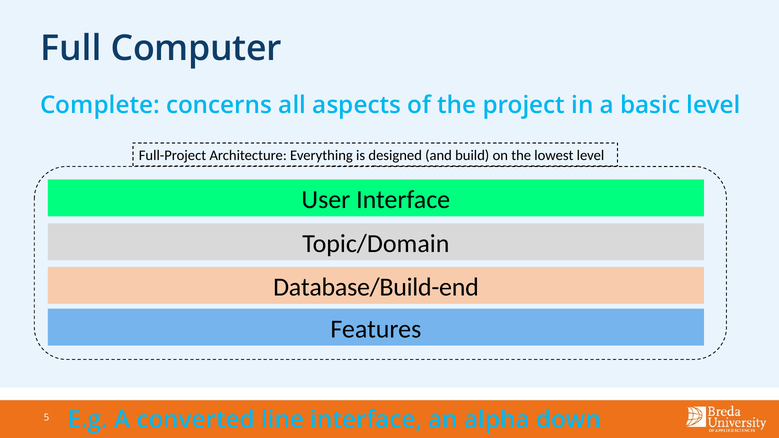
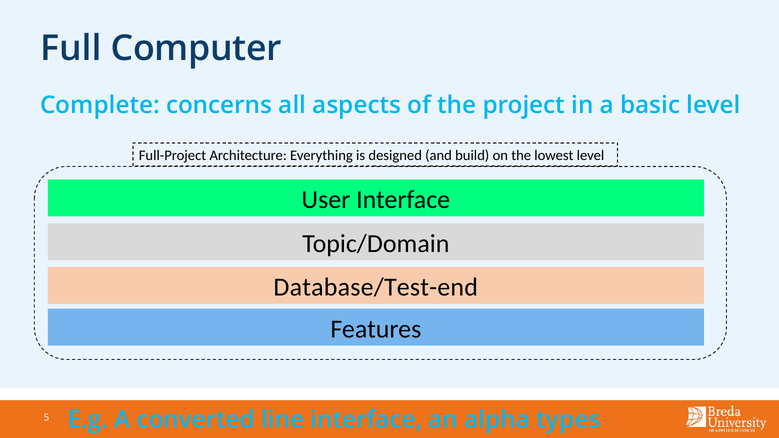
Database/Build-end: Database/Build-end -> Database/Test-end
down: down -> types
